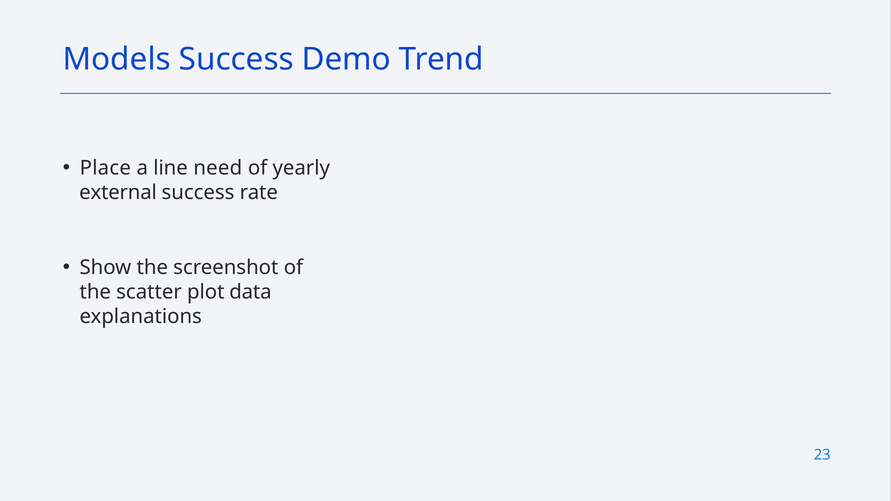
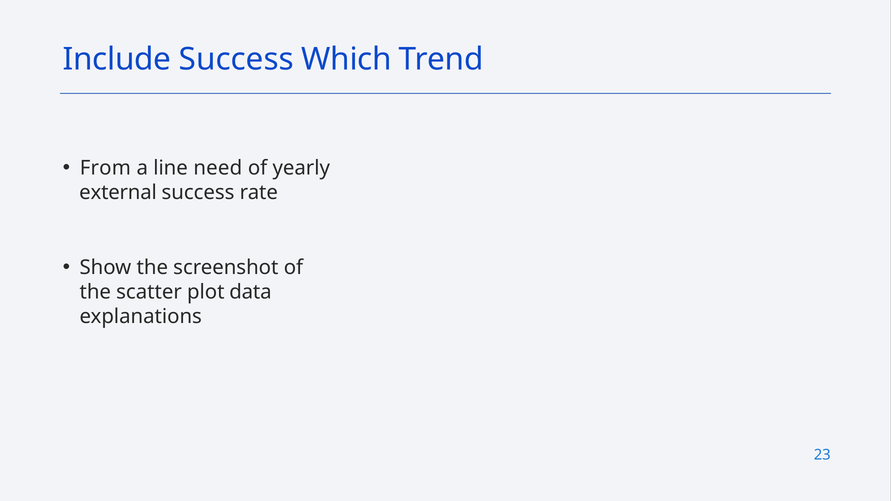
Models: Models -> Include
Demo: Demo -> Which
Place: Place -> From
